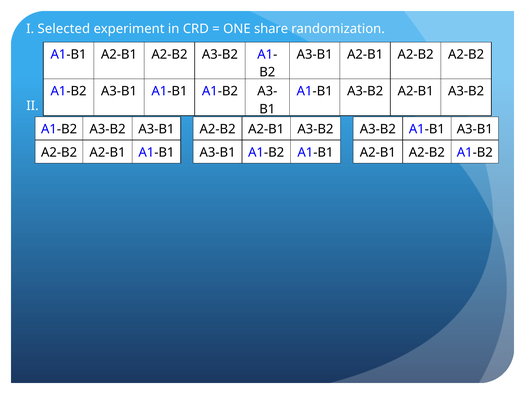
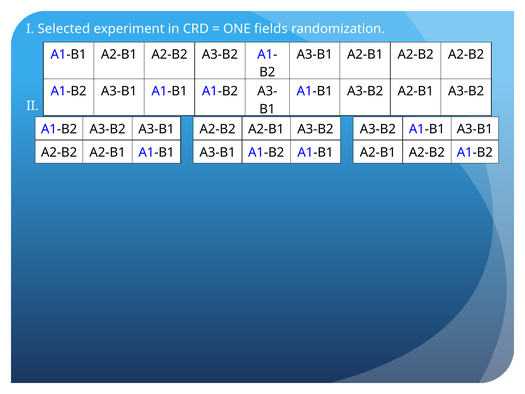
share: share -> fields
